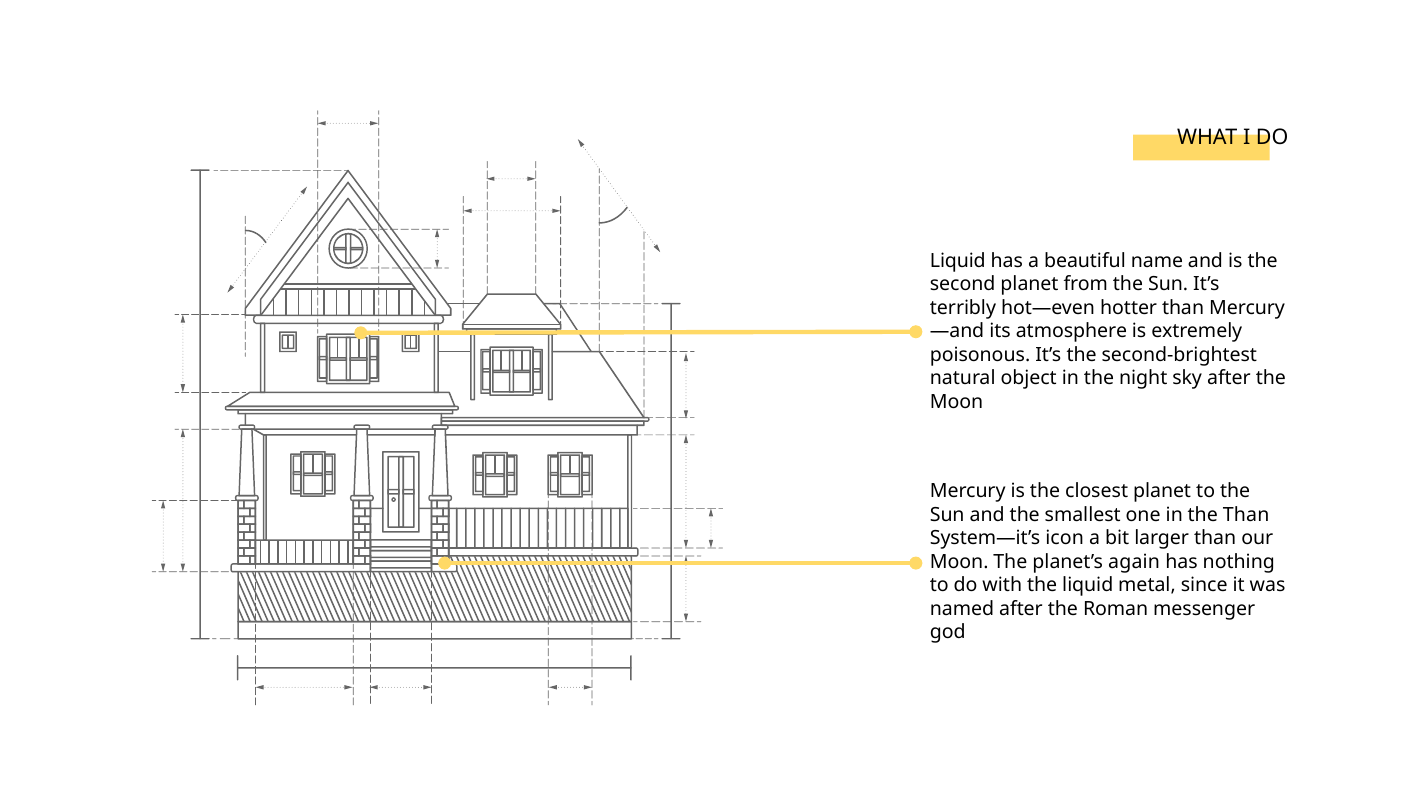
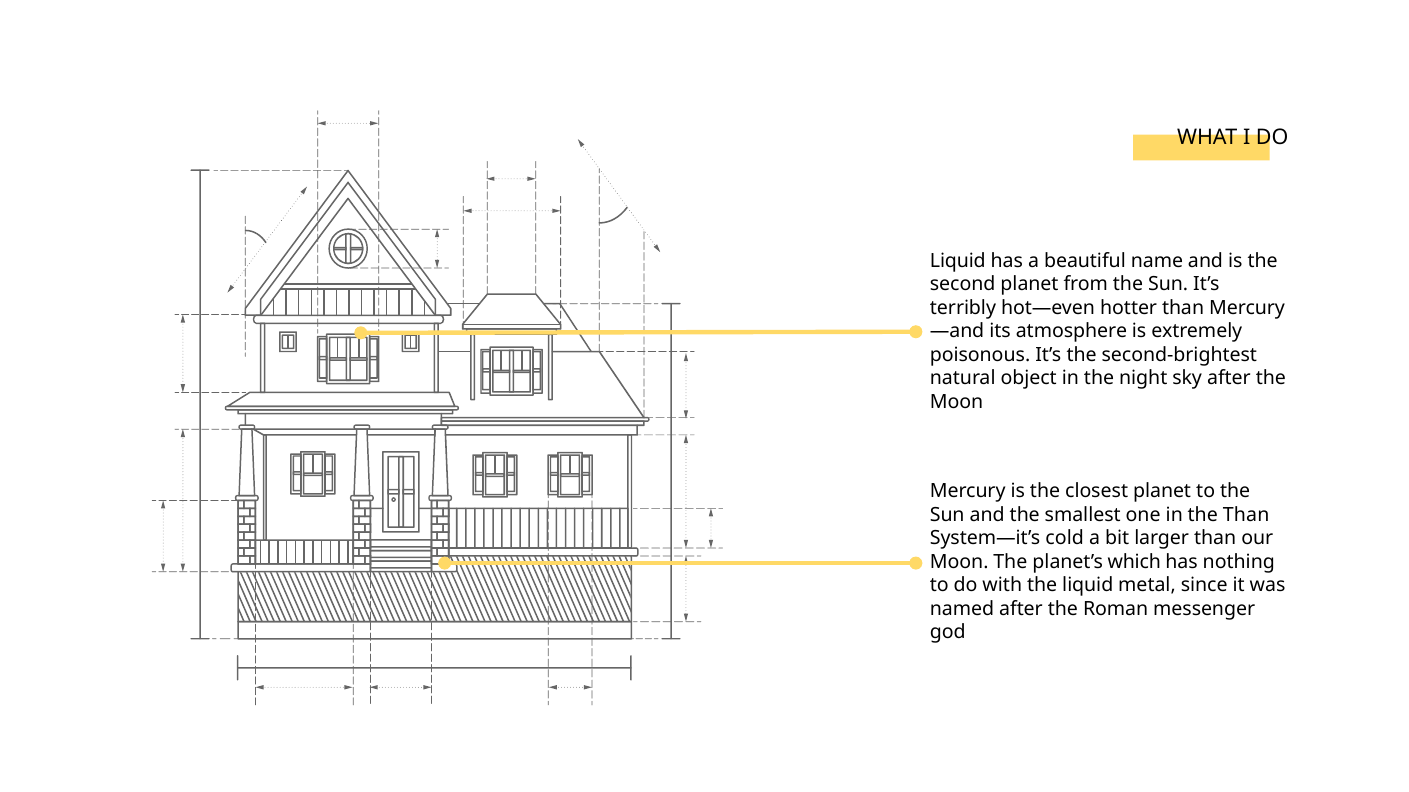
icon: icon -> cold
again: again -> which
